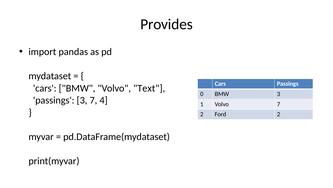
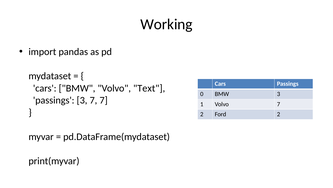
Provides: Provides -> Working
7 4: 4 -> 7
